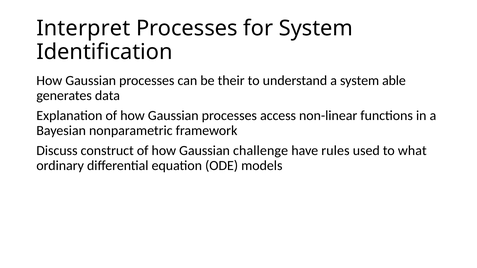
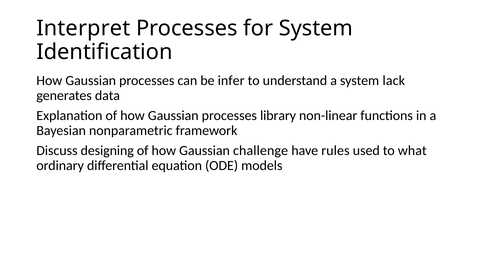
their: their -> infer
able: able -> lack
access: access -> library
construct: construct -> designing
